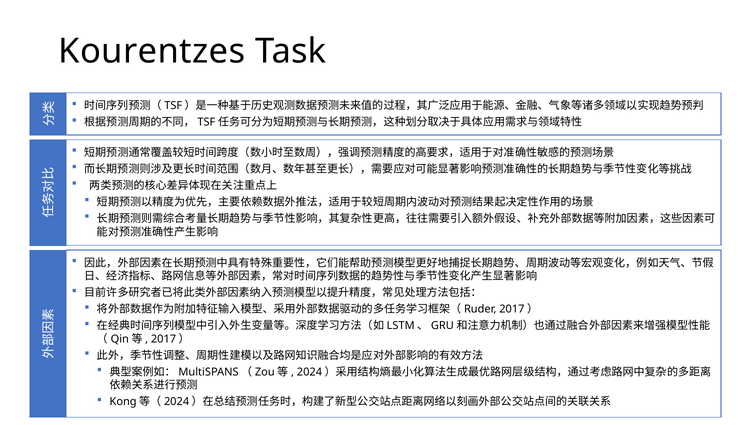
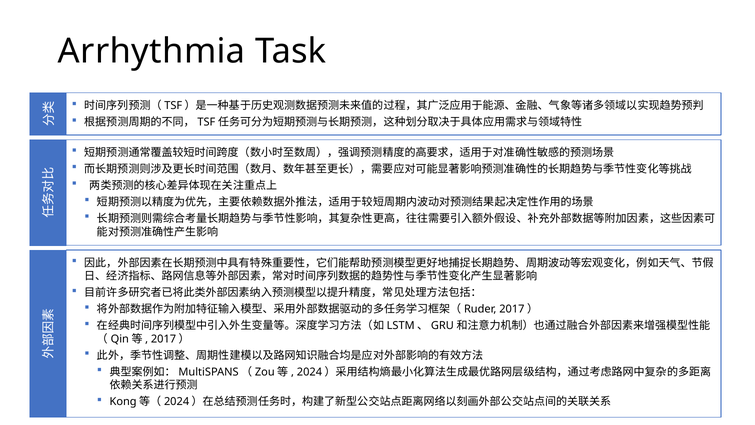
Kourentzes: Kourentzes -> Arrhythmia
